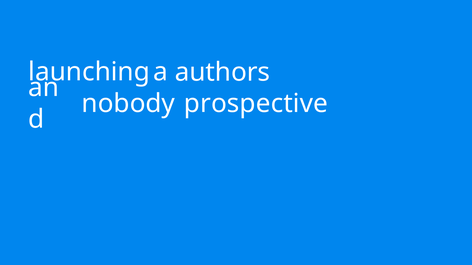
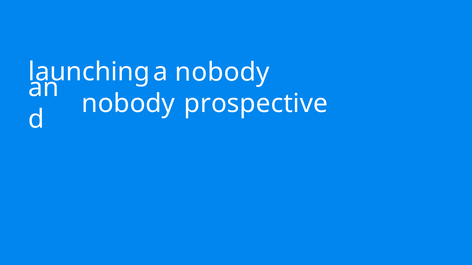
a authors: authors -> nobody
